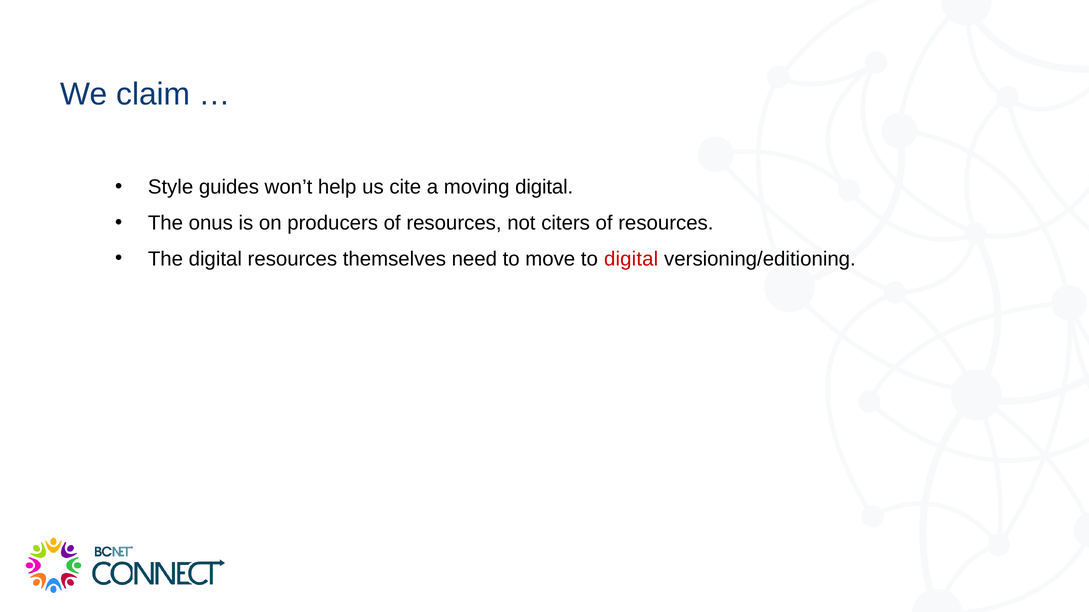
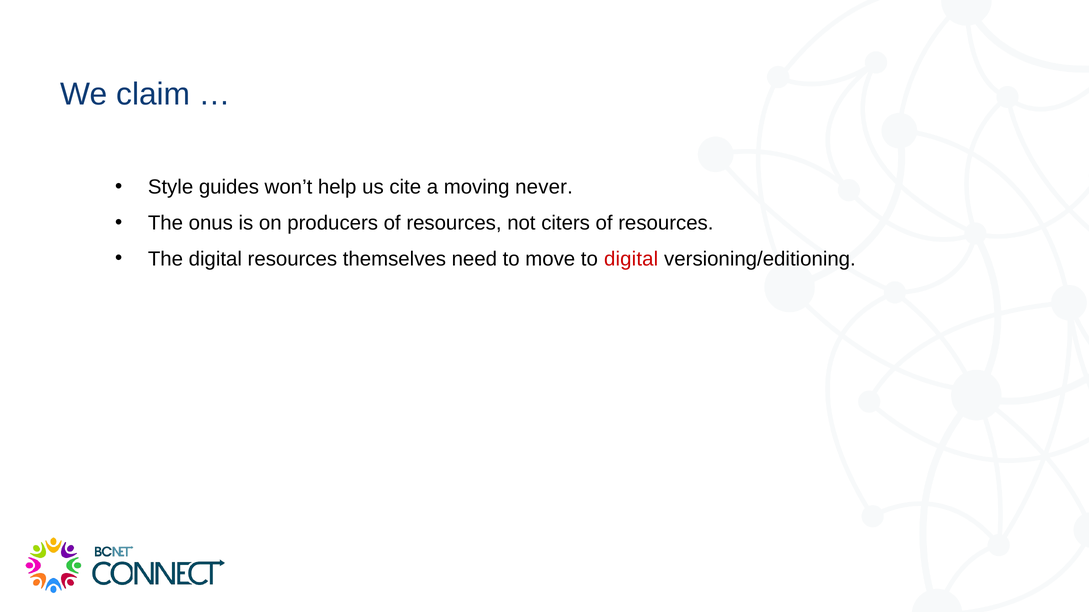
moving digital: digital -> never
